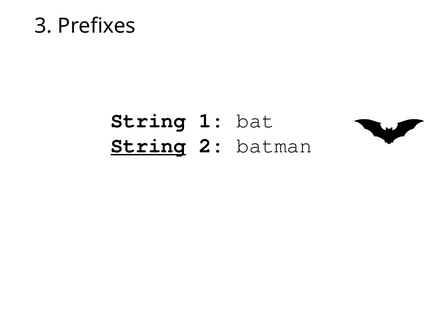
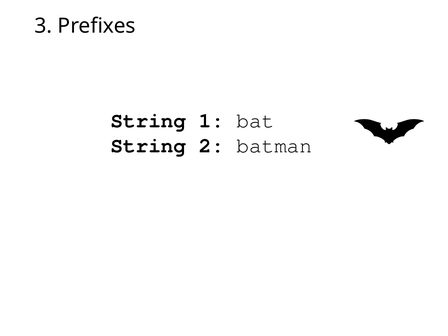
String at (148, 146) underline: present -> none
